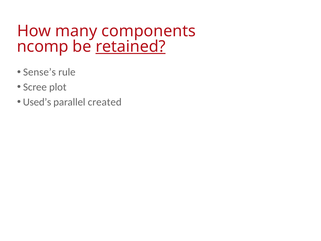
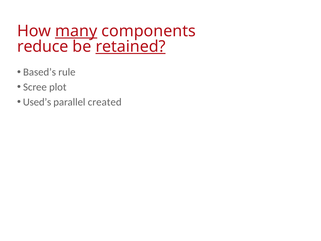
many underline: none -> present
ncomp: ncomp -> reduce
Sense’s: Sense’s -> Based’s
